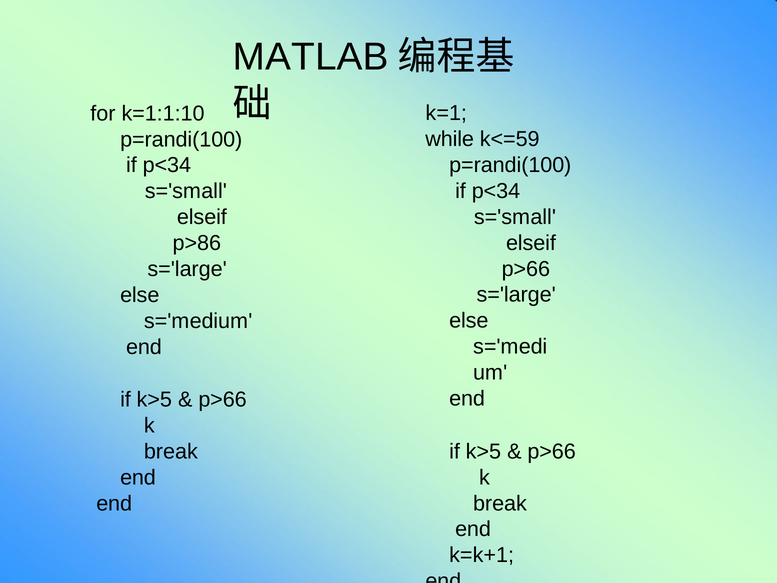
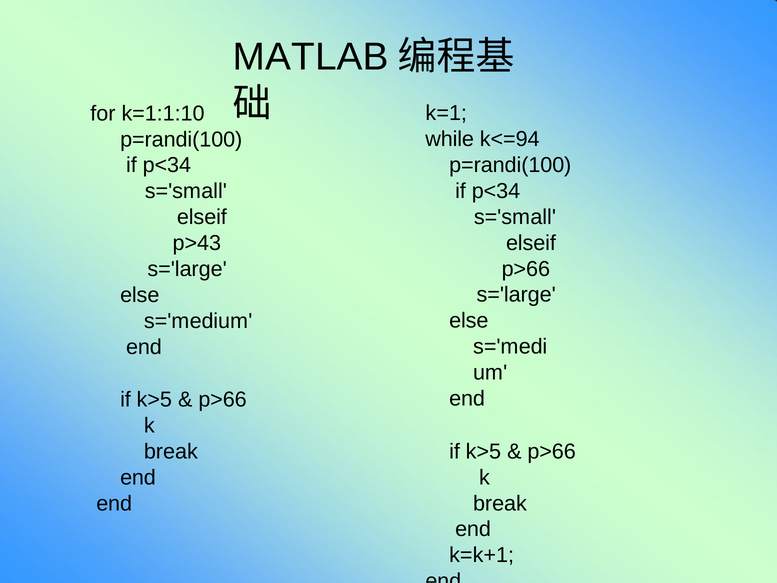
k<=59: k<=59 -> k<=94
p>86: p>86 -> p>43
